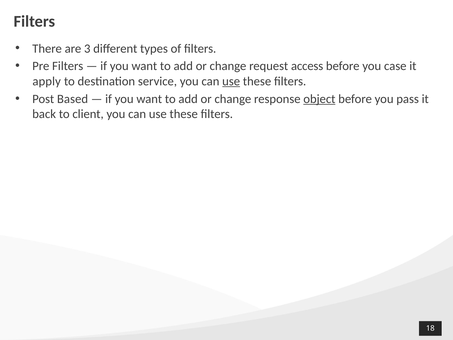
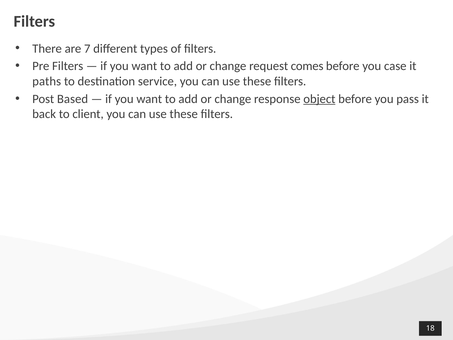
3: 3 -> 7
access: access -> comes
apply: apply -> paths
use at (231, 81) underline: present -> none
